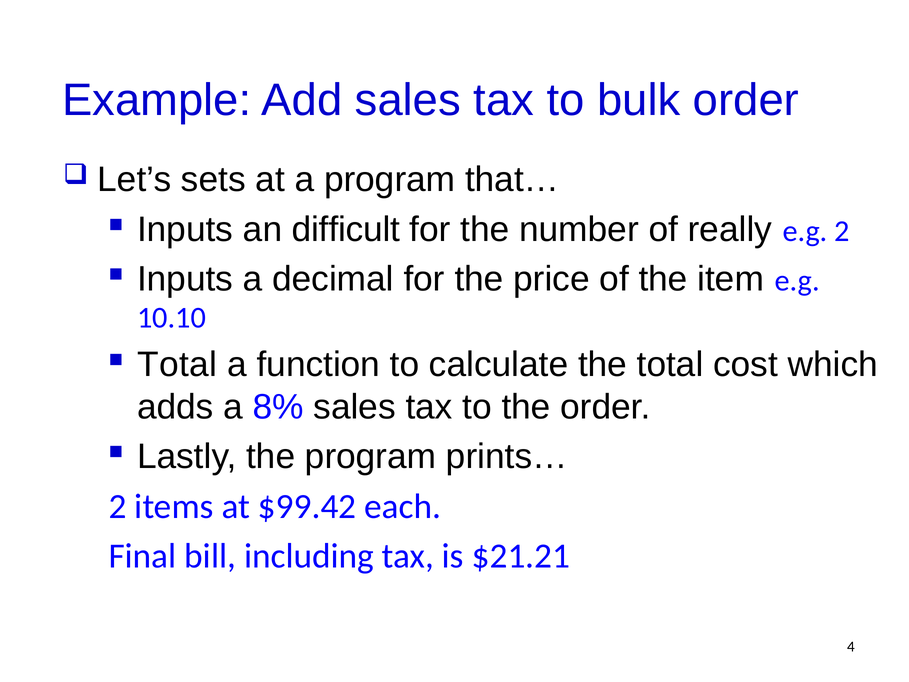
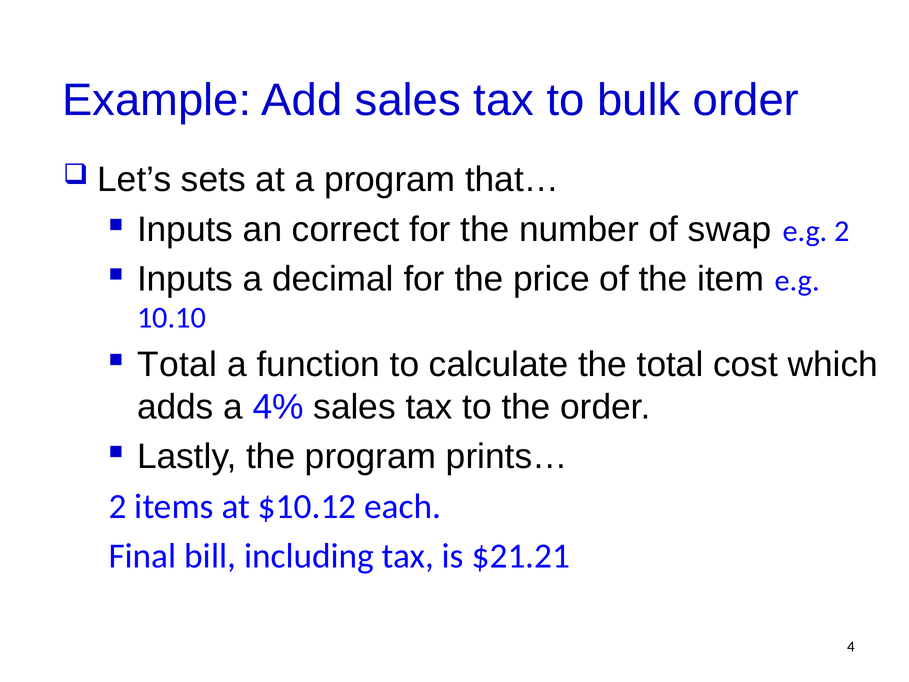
difficult: difficult -> correct
really: really -> swap
8%: 8% -> 4%
$99.42: $99.42 -> $10.12
